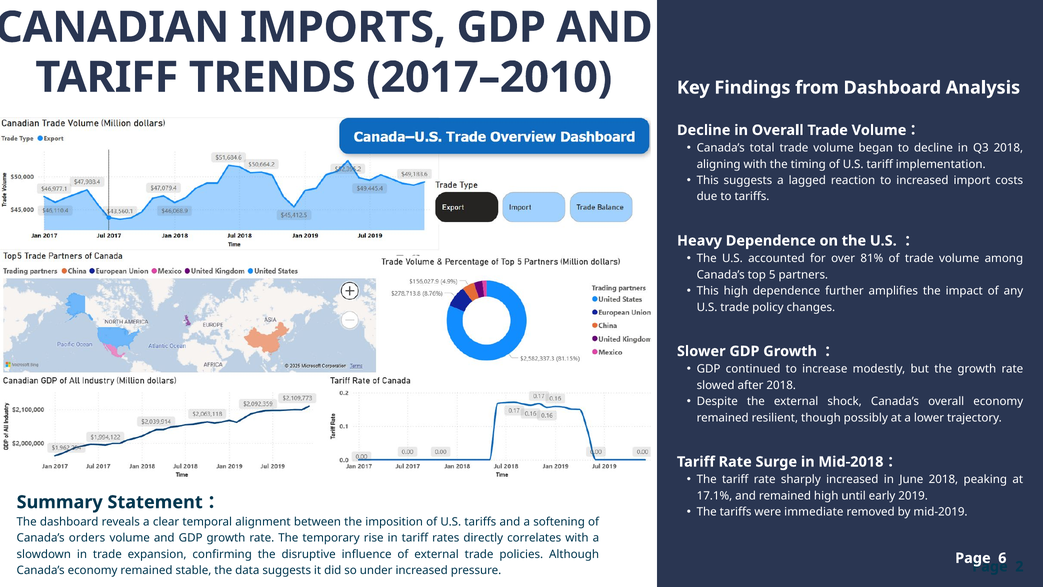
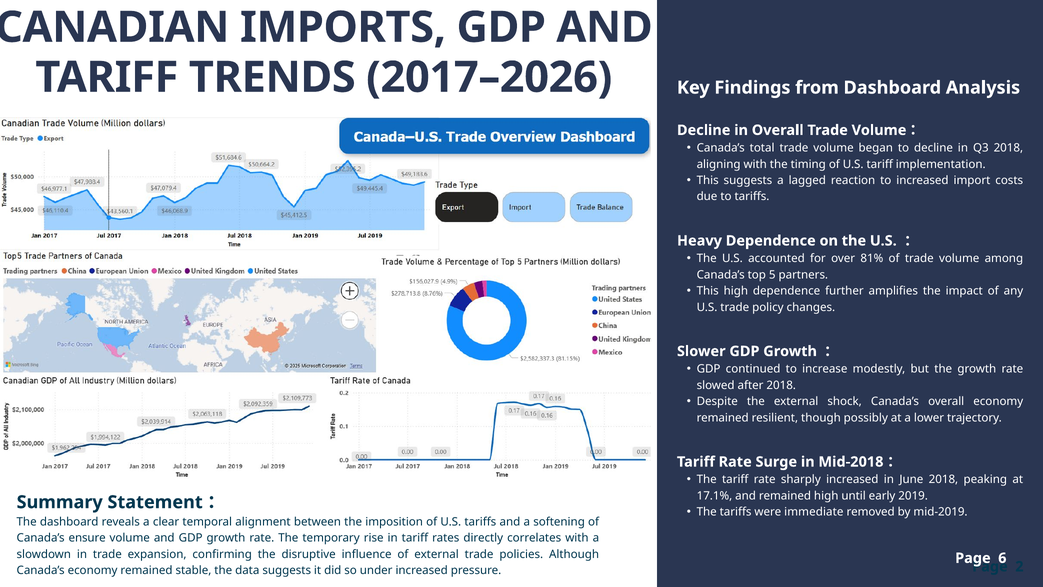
2017–2010: 2017–2010 -> 2017–2026
orders: orders -> ensure
